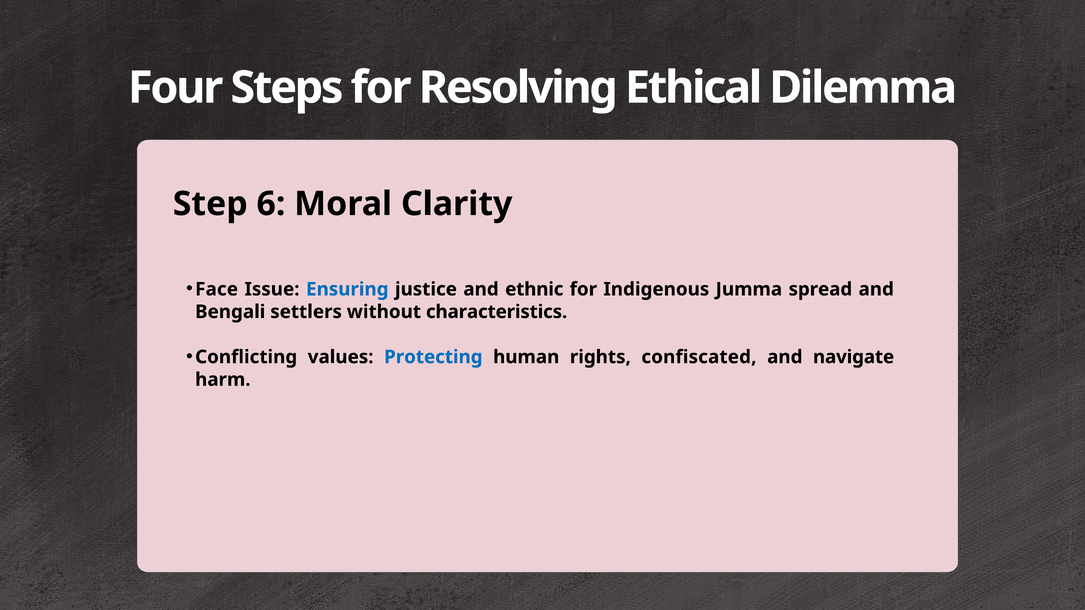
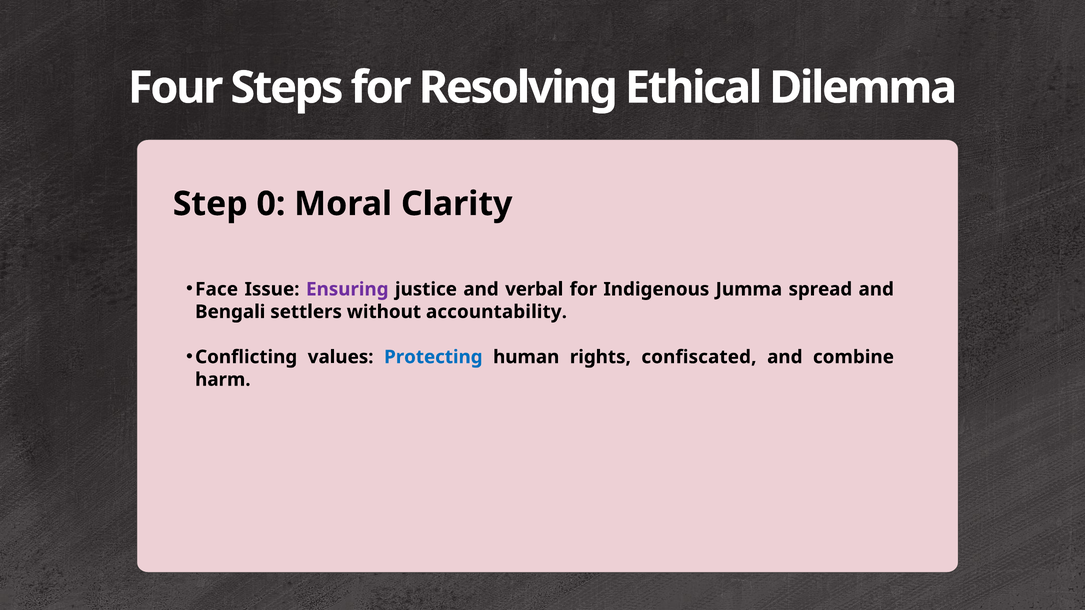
6: 6 -> 0
Ensuring colour: blue -> purple
ethnic: ethnic -> verbal
characteristics: characteristics -> accountability
navigate: navigate -> combine
